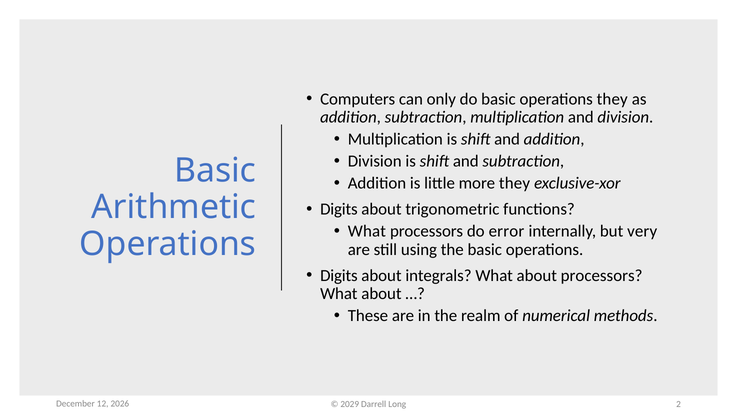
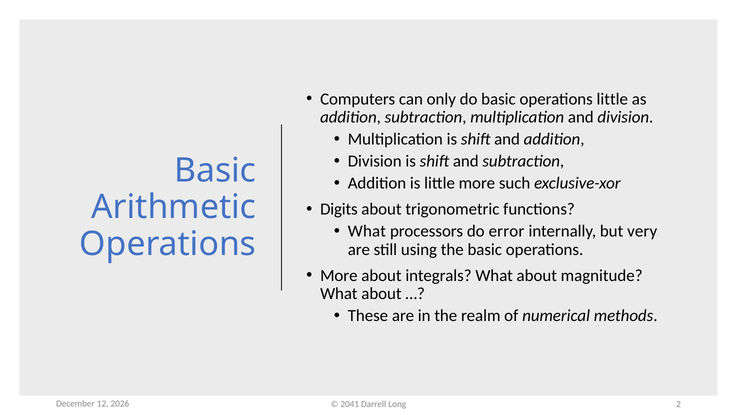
operations they: they -> little
more they: they -> such
Digits at (339, 275): Digits -> More
about processors: processors -> magnitude
2029: 2029 -> 2041
